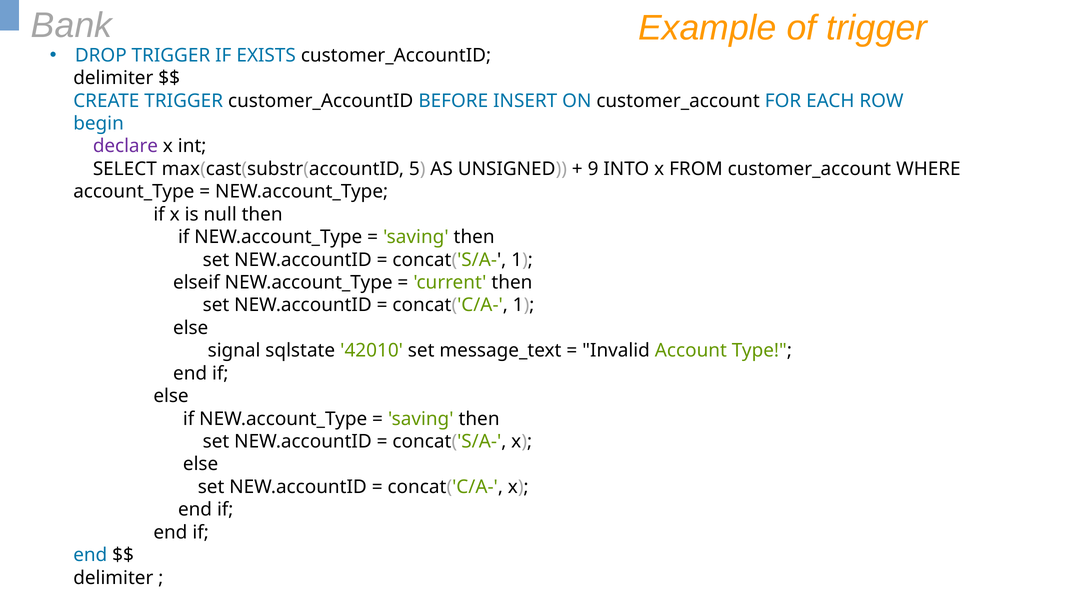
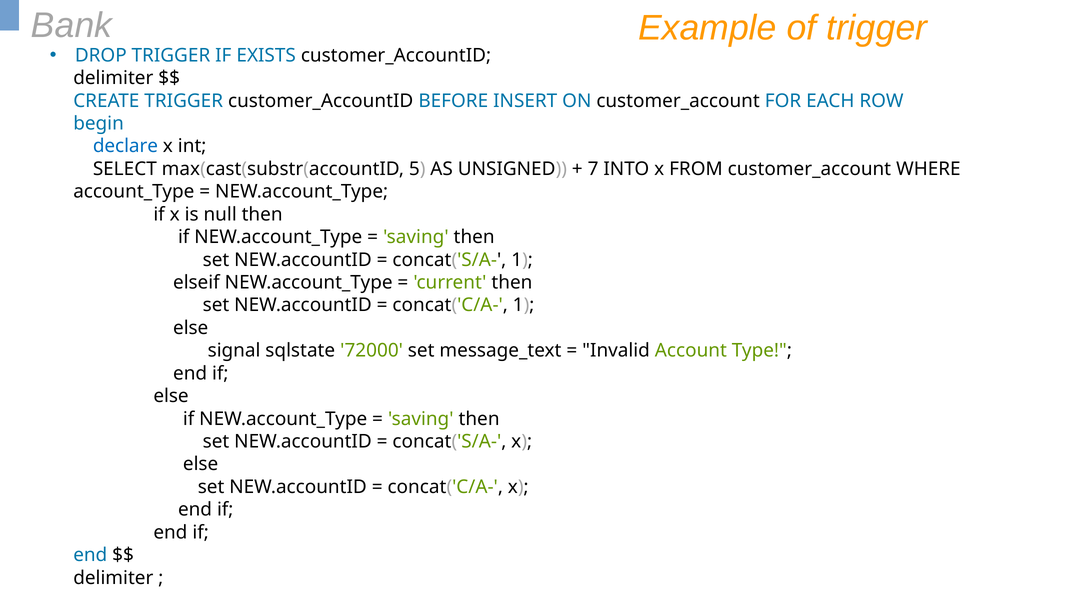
declare colour: purple -> blue
9: 9 -> 7
42010: 42010 -> 72000
